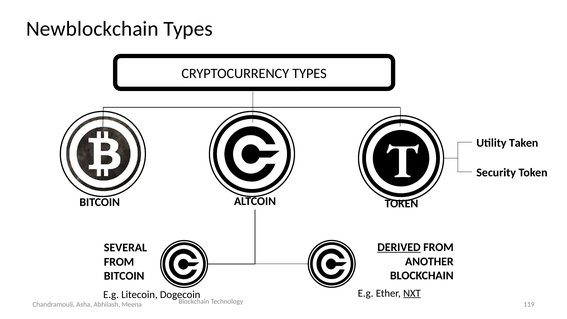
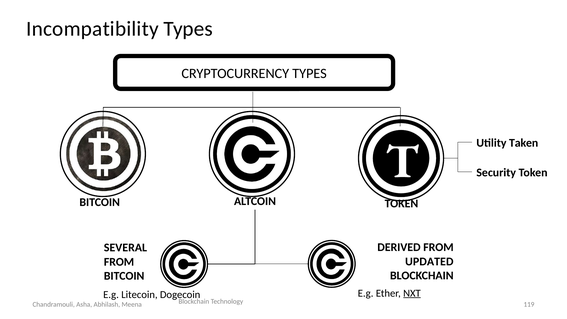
Newblockchain: Newblockchain -> Incompatibility
DERIVED underline: present -> none
ANOTHER: ANOTHER -> UPDATED
